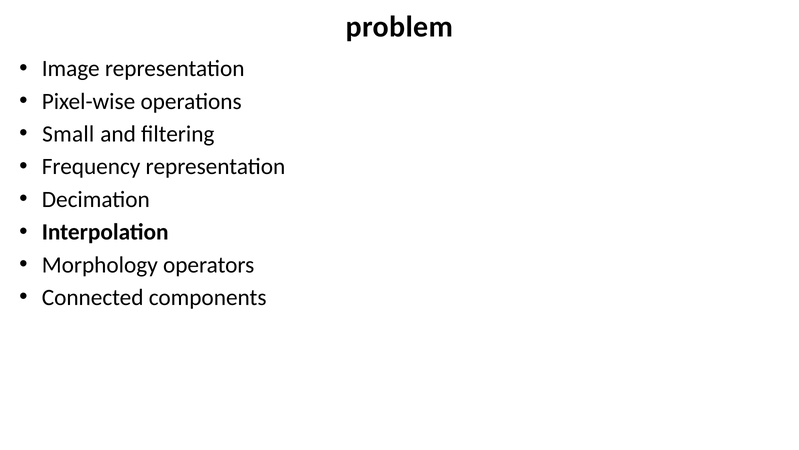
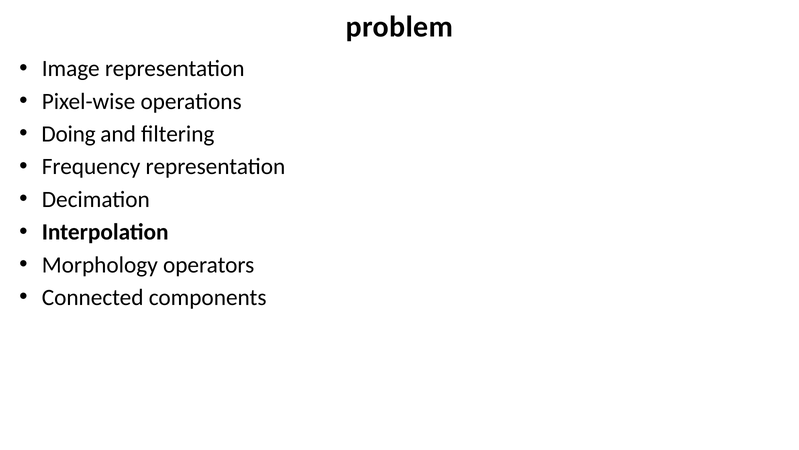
Small: Small -> Doing
